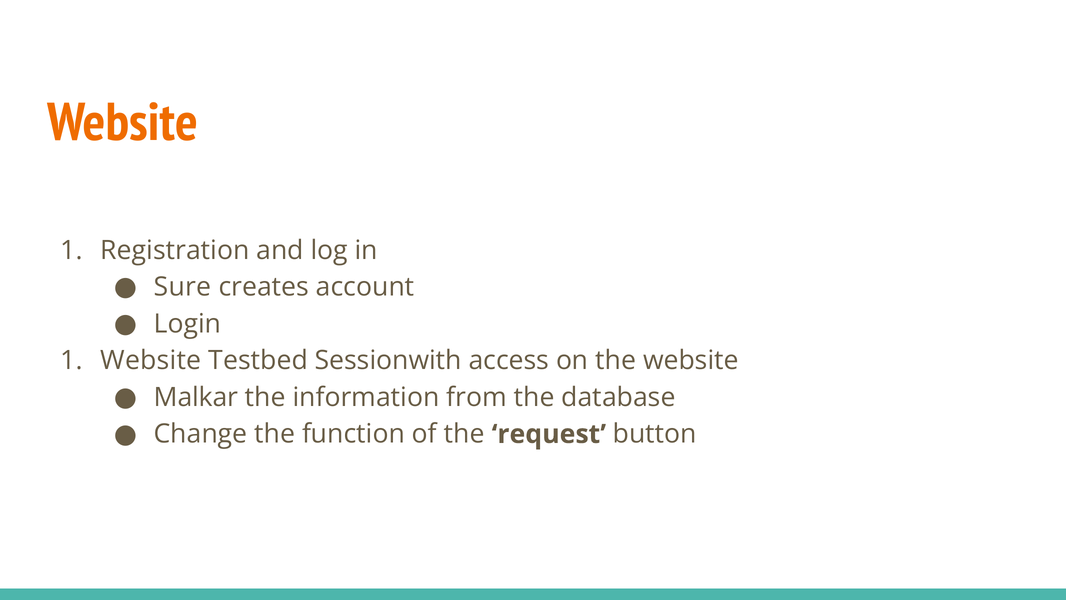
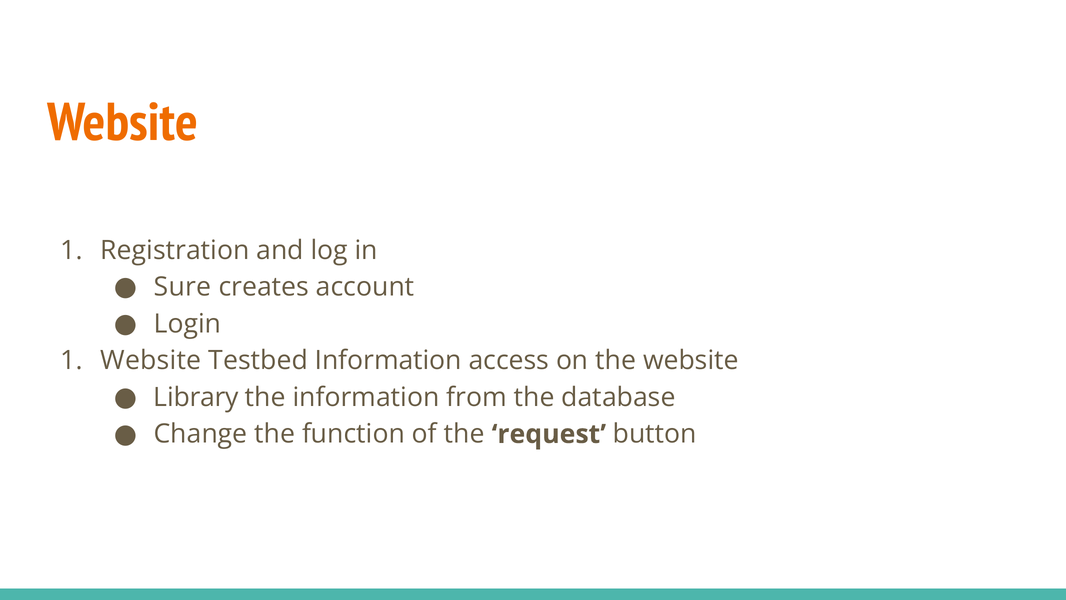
Testbed Sessionwith: Sessionwith -> Information
Malkar: Malkar -> Library
